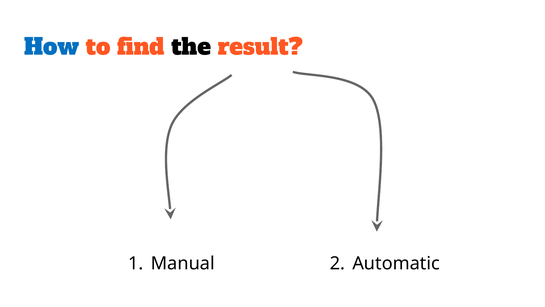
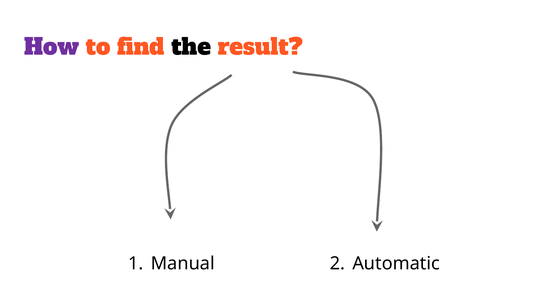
How colour: blue -> purple
